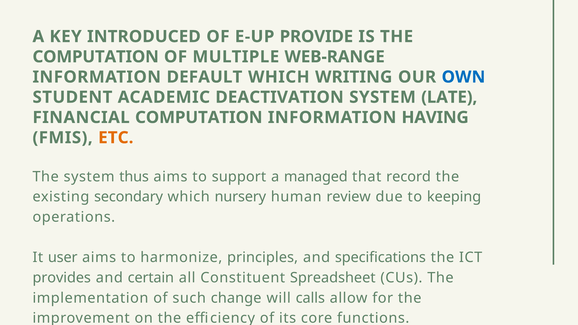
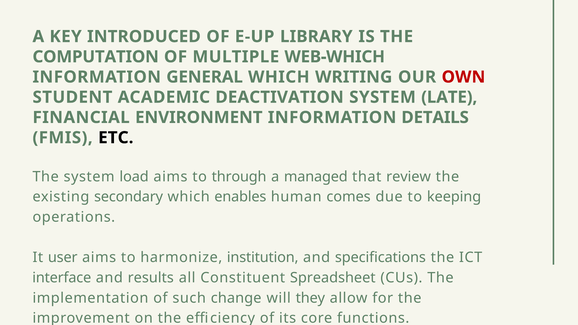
PROVIDE: PROVIDE -> LIBRARY
WEB-RANGE: WEB-RANGE -> WEB-WHICH
DEFAULT: DEFAULT -> GENERAL
OWN colour: blue -> red
FINANCIAL COMPUTATION: COMPUTATION -> ENVIRONMENT
HAVING: HAVING -> DETAILS
ETC colour: orange -> black
thus: thus -> load
support: support -> through
record: record -> review
nursery: nursery -> enables
review: review -> comes
principles: principles -> institution
provides: provides -> interface
certain: certain -> results
calls: calls -> they
